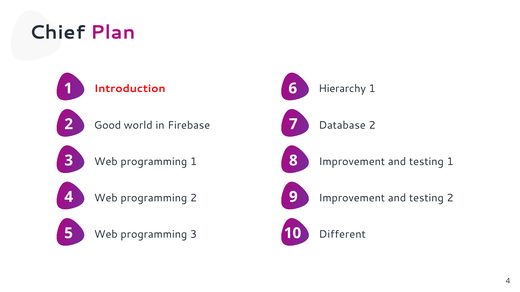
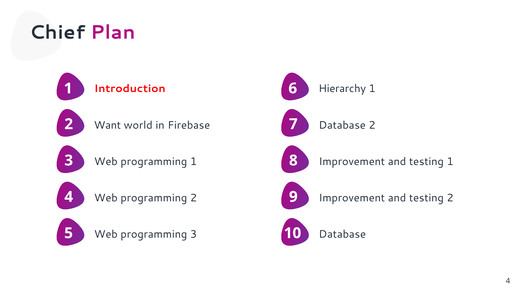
Good: Good -> Want
Different at (342, 235): Different -> Database
